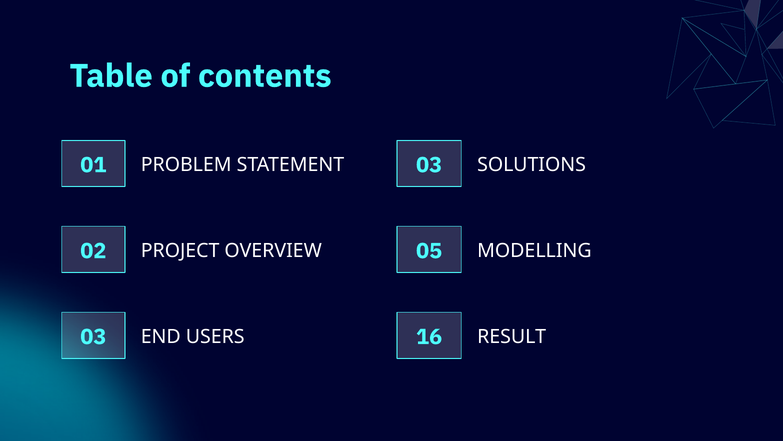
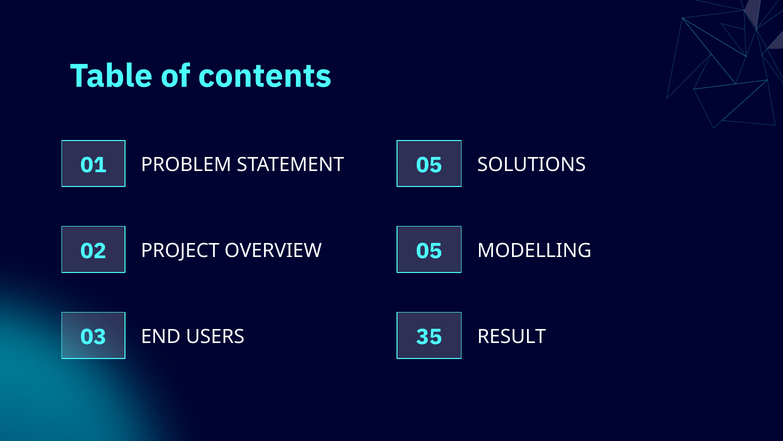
01 03: 03 -> 05
16: 16 -> 35
